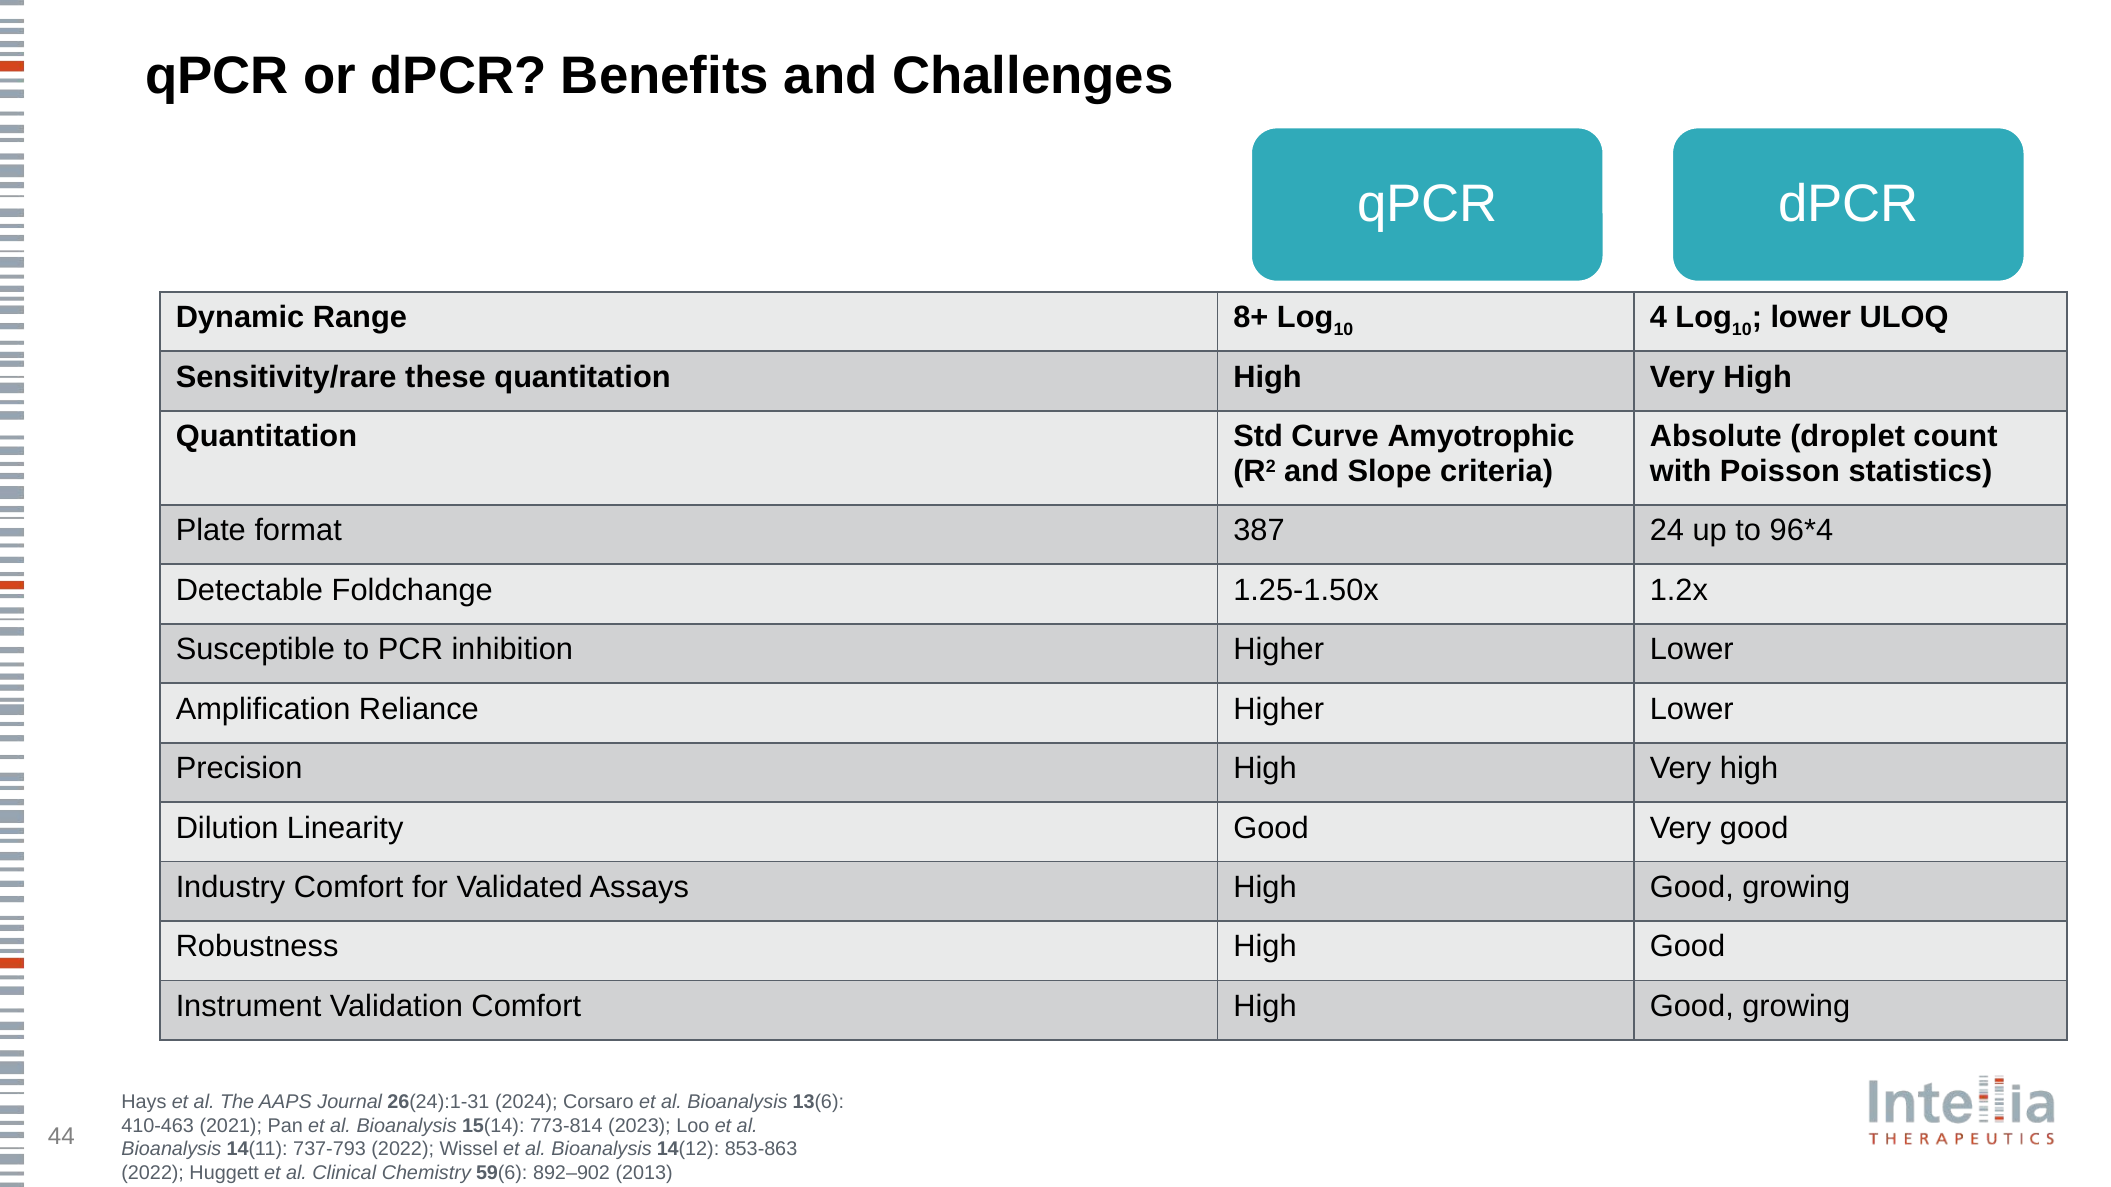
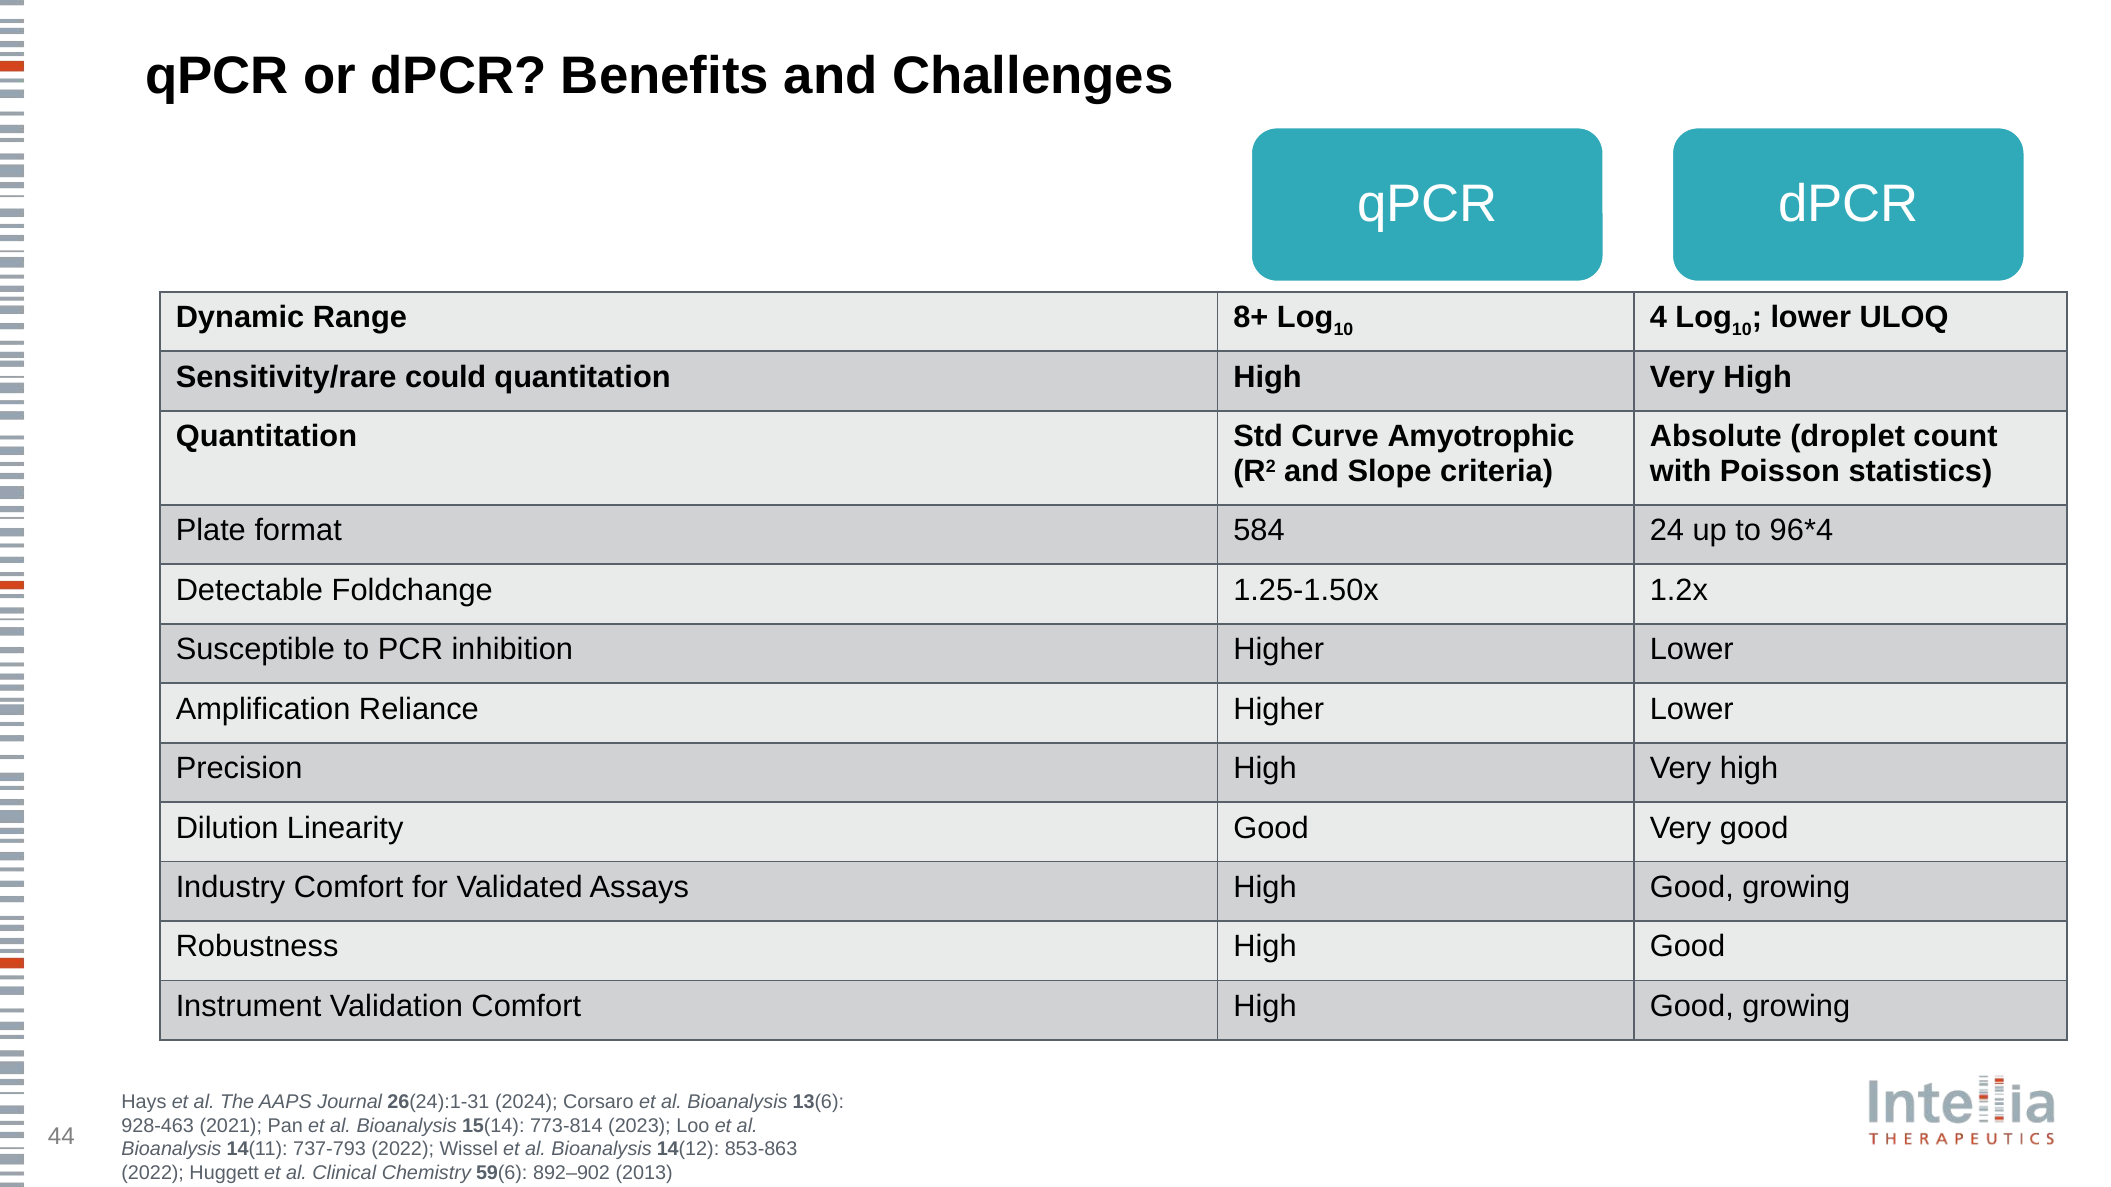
these: these -> could
387: 387 -> 584
410-463: 410-463 -> 928-463
